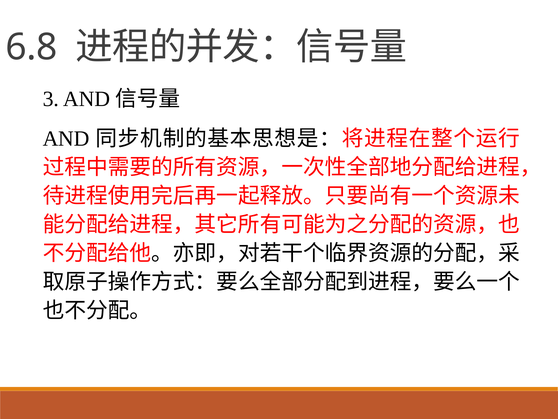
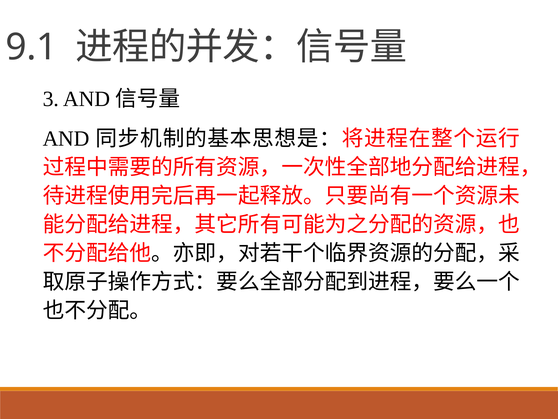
6.8: 6.8 -> 9.1
